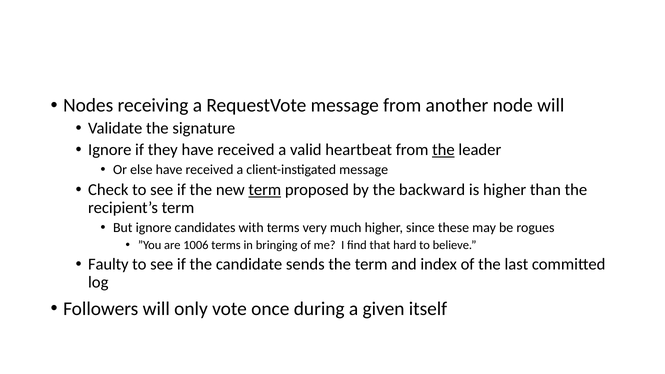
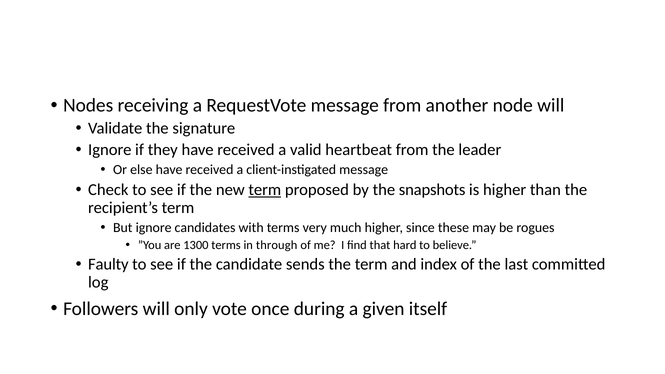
the at (443, 150) underline: present -> none
backward: backward -> snapshots
1006: 1006 -> 1300
bringing: bringing -> through
